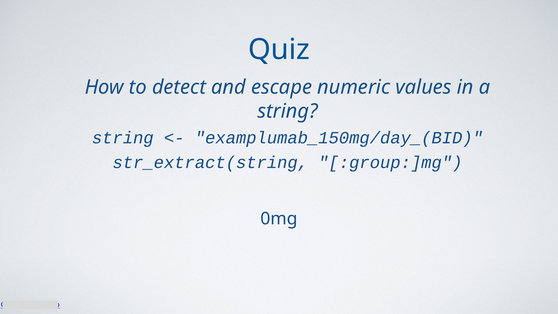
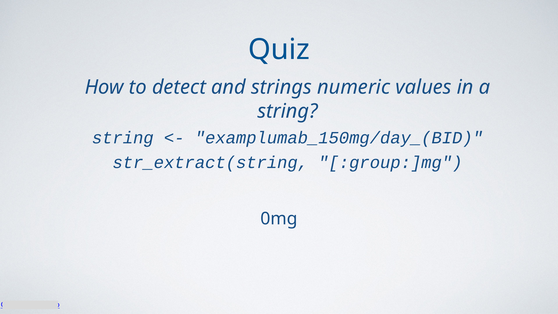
escape: escape -> strings
